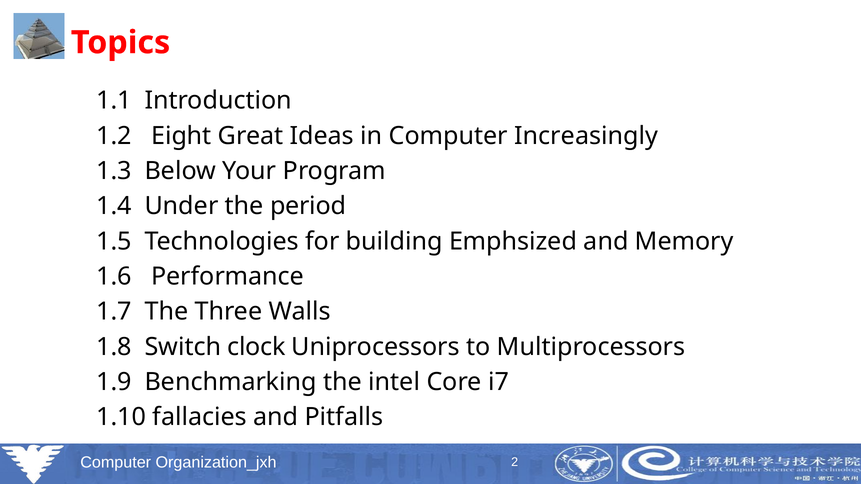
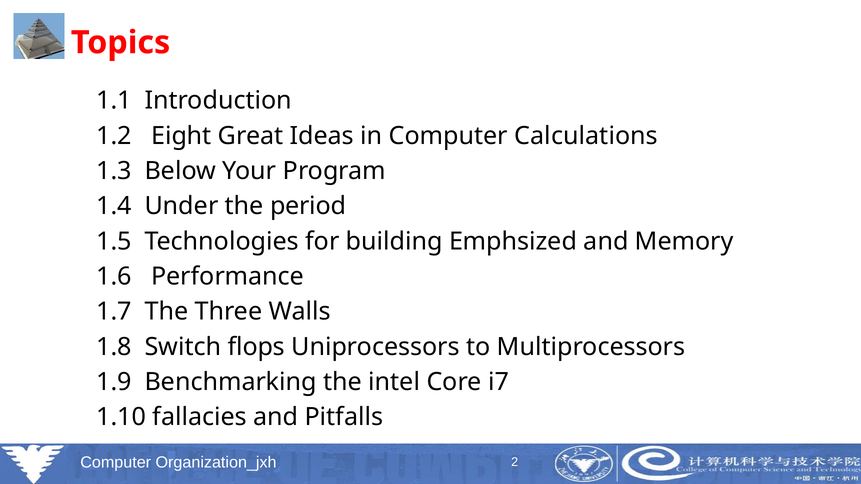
Increasingly: Increasingly -> Calculations
clock: clock -> flops
